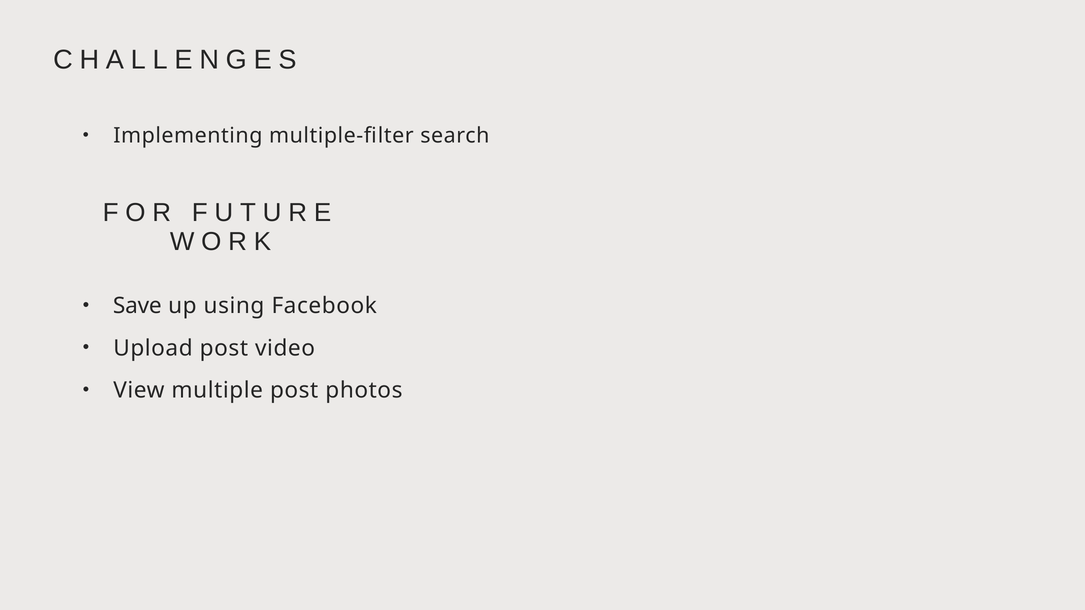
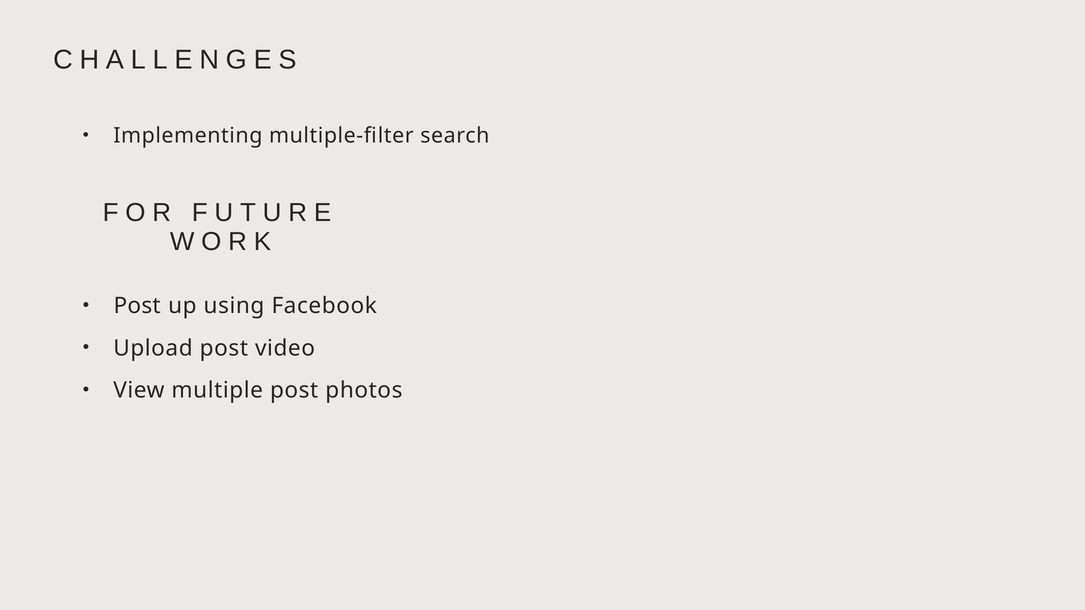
Save at (137, 306): Save -> Post
